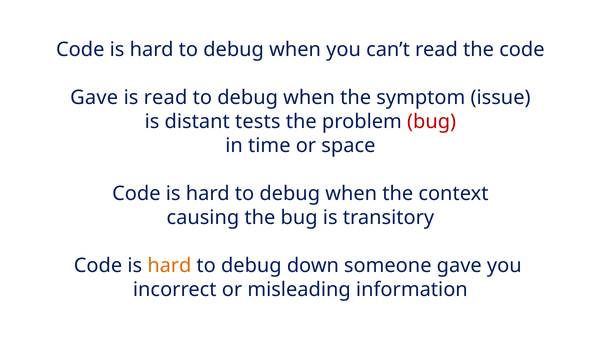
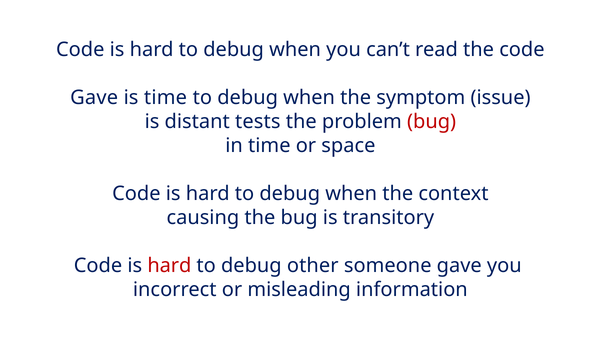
is read: read -> time
hard at (169, 266) colour: orange -> red
down: down -> other
